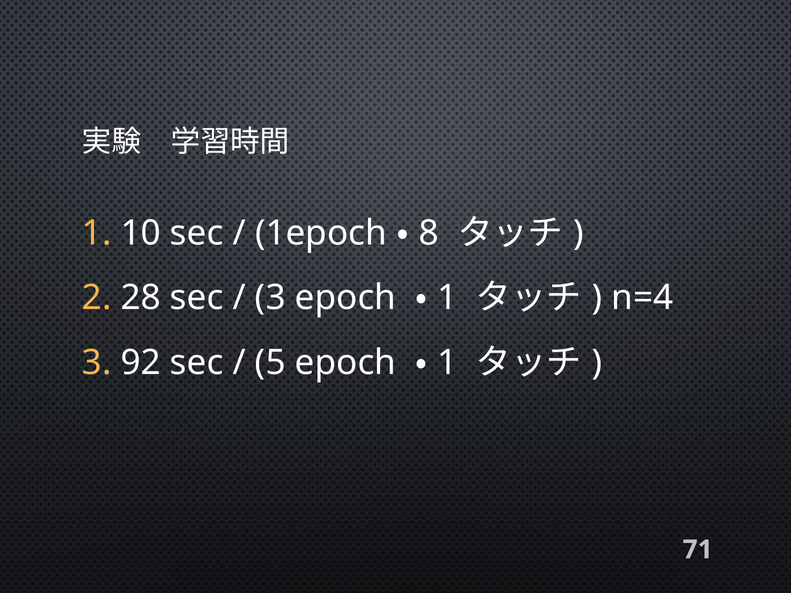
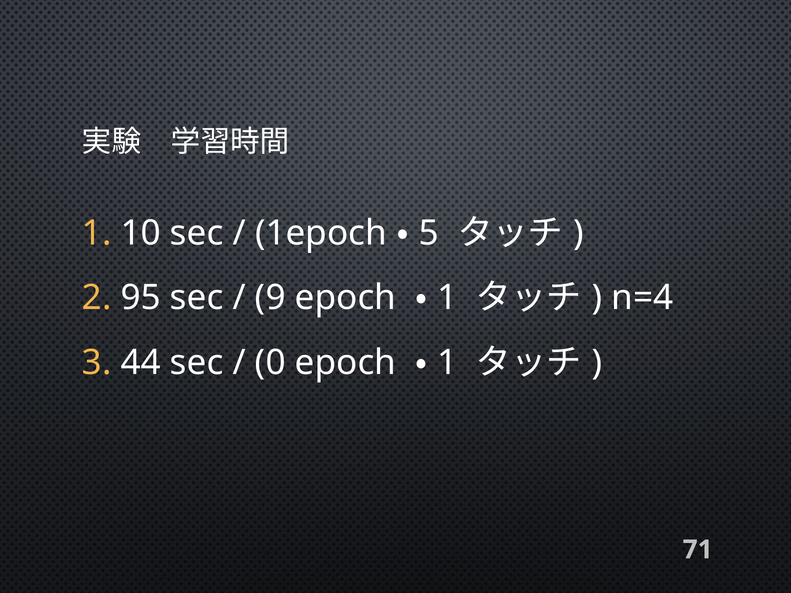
8: 8 -> 5
28: 28 -> 95
3 at (270, 298): 3 -> 9
92: 92 -> 44
5: 5 -> 0
